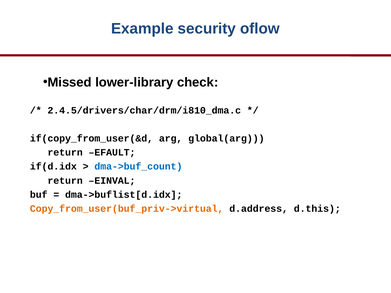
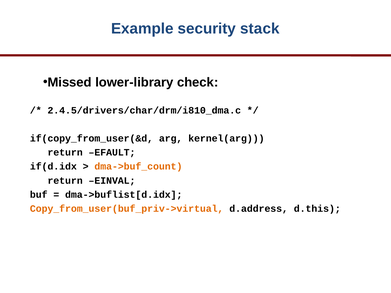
oflow: oflow -> stack
global(arg: global(arg -> kernel(arg
dma->buf_count colour: blue -> orange
